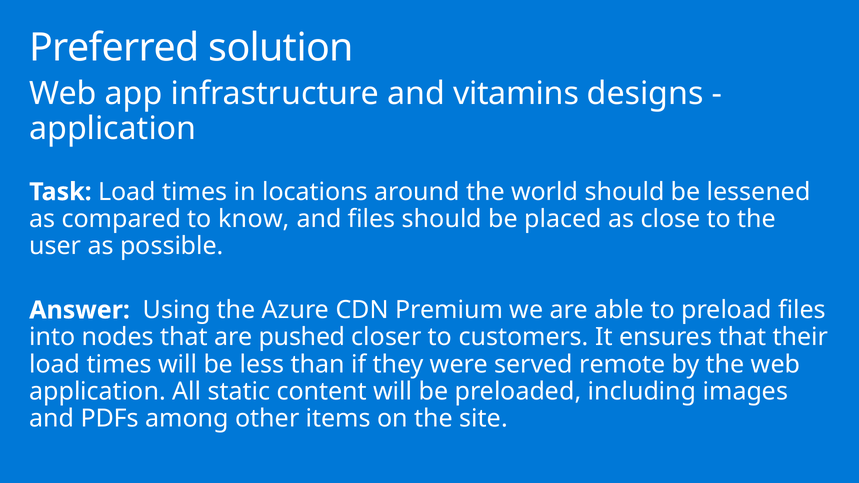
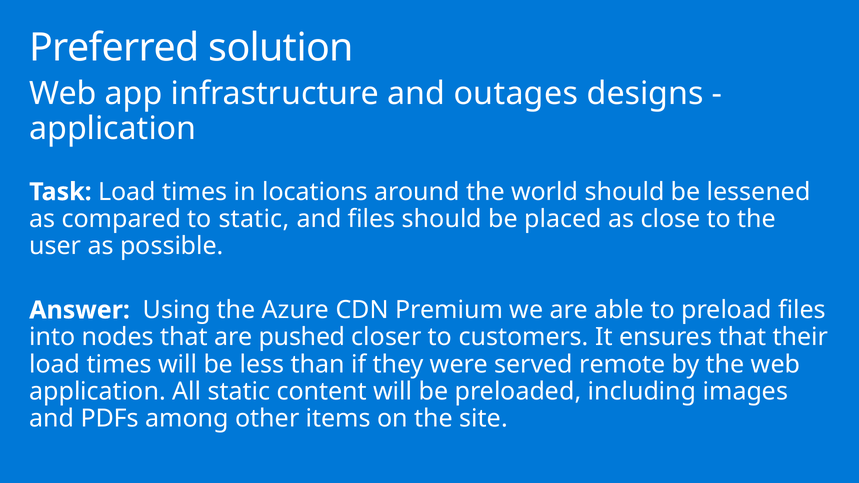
vitamins: vitamins -> outages
to know: know -> static
